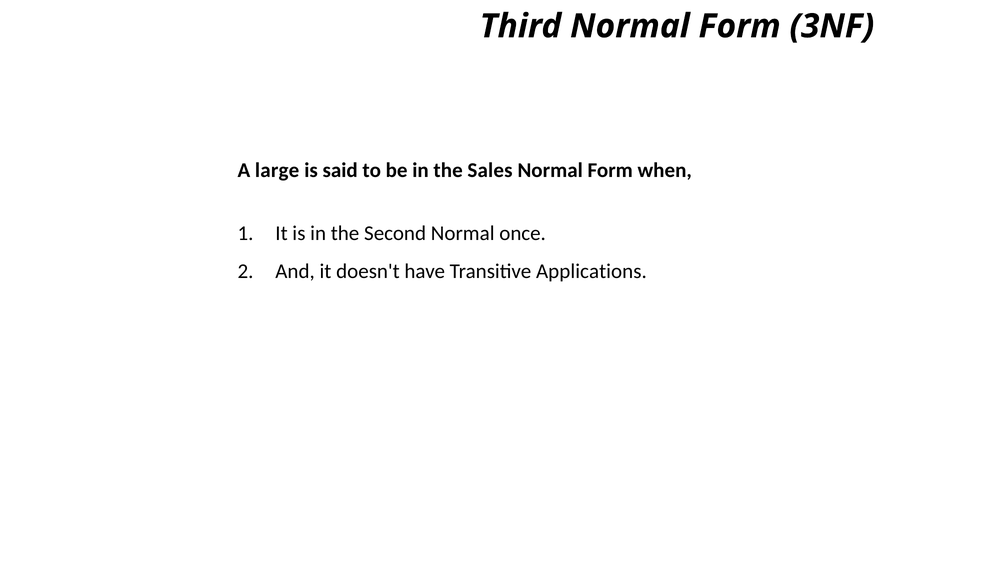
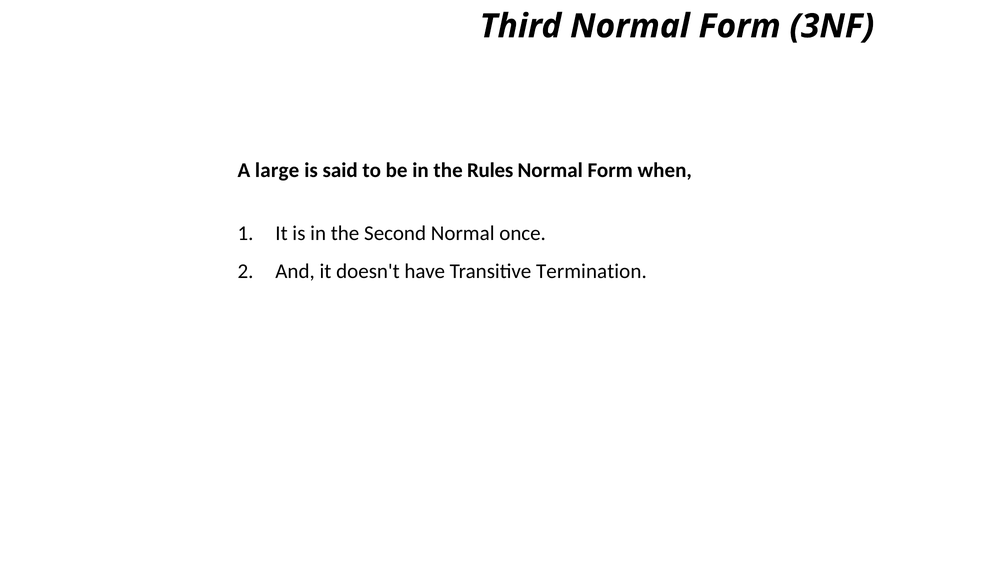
Sales: Sales -> Rules
Applications: Applications -> Termination
